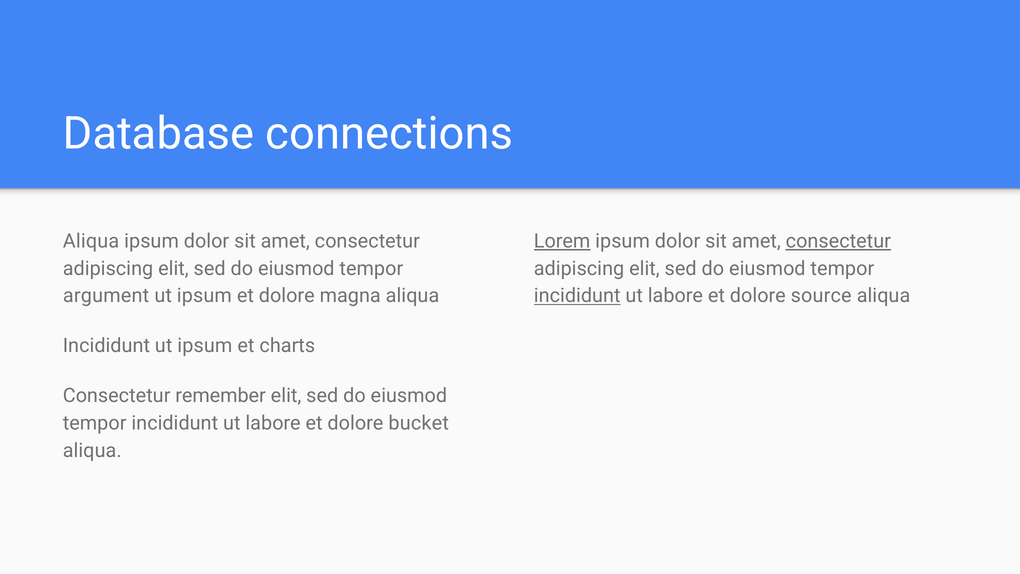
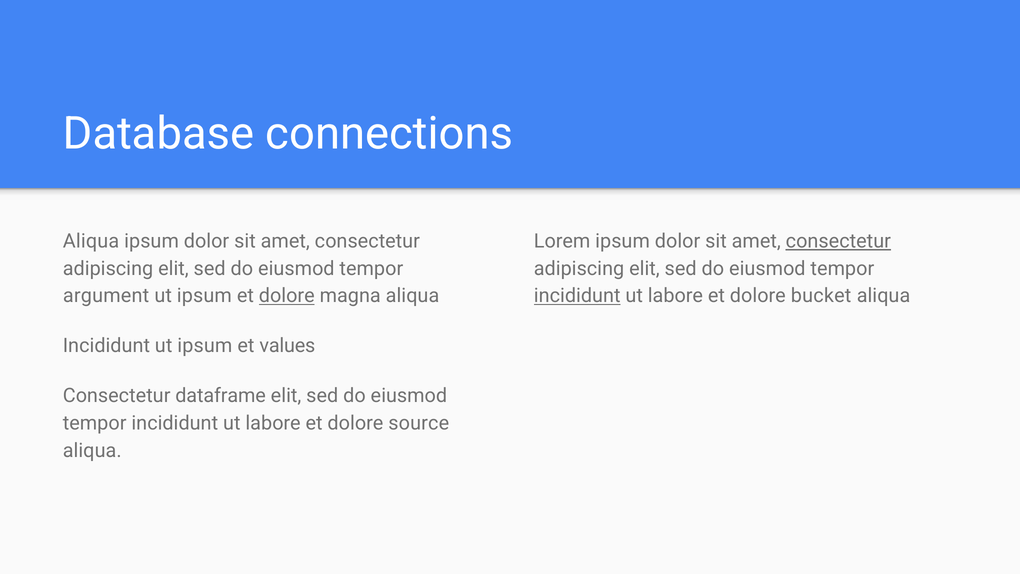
Lorem underline: present -> none
dolore at (287, 296) underline: none -> present
source: source -> bucket
charts: charts -> values
remember: remember -> dataframe
bucket: bucket -> source
